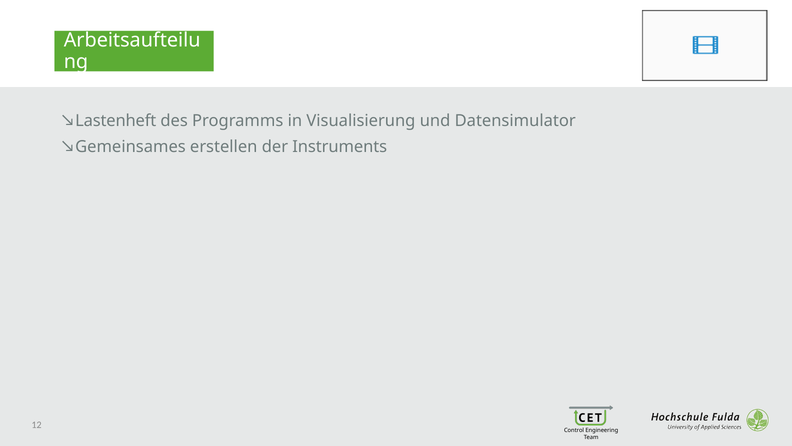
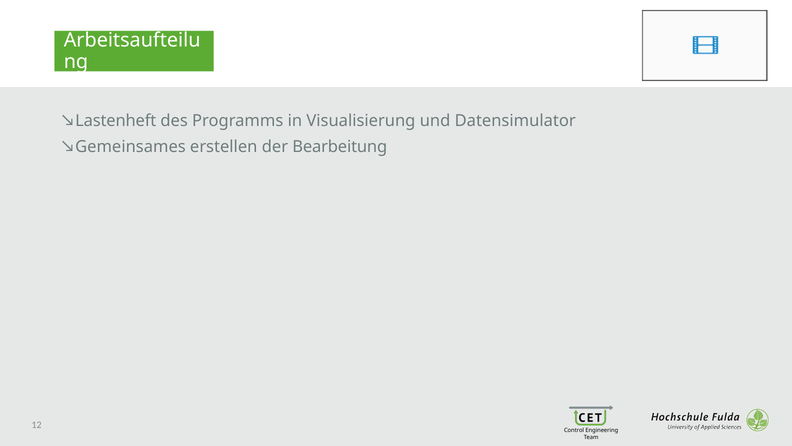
Instruments: Instruments -> Bearbeitung
